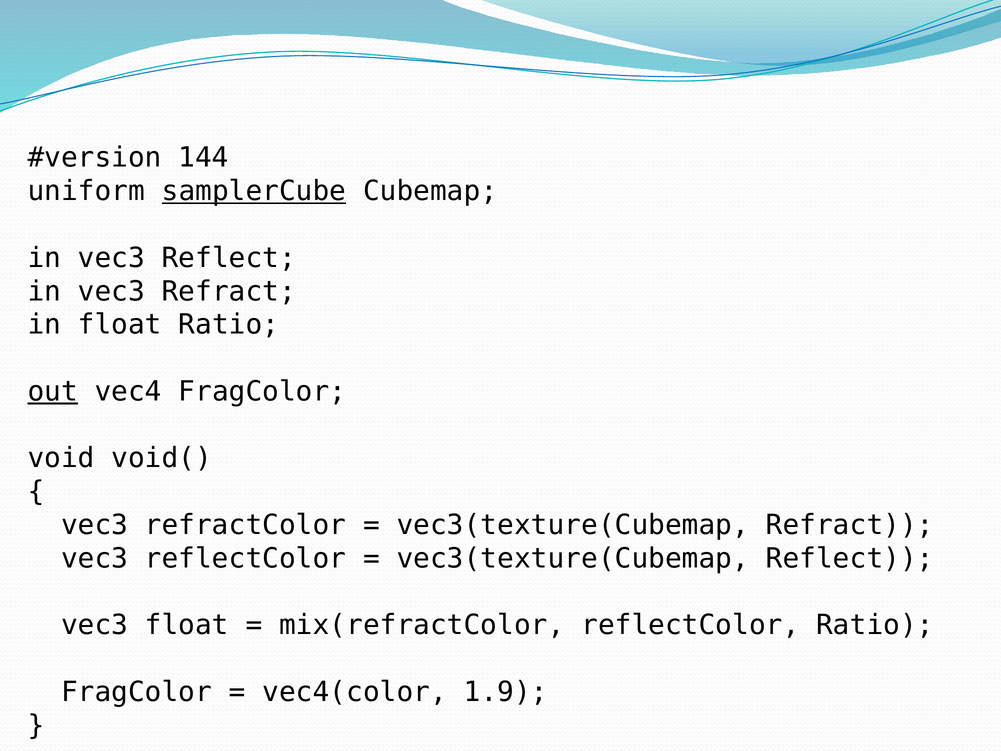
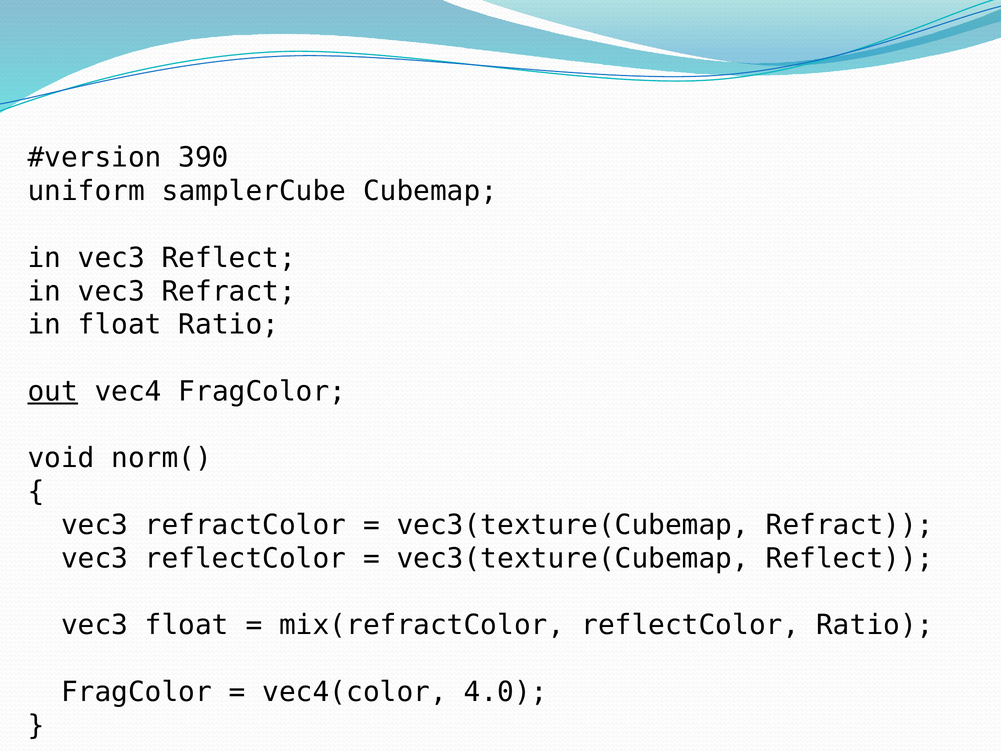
144: 144 -> 390
samplerCube underline: present -> none
void(: void( -> norm(
1.9: 1.9 -> 4.0
